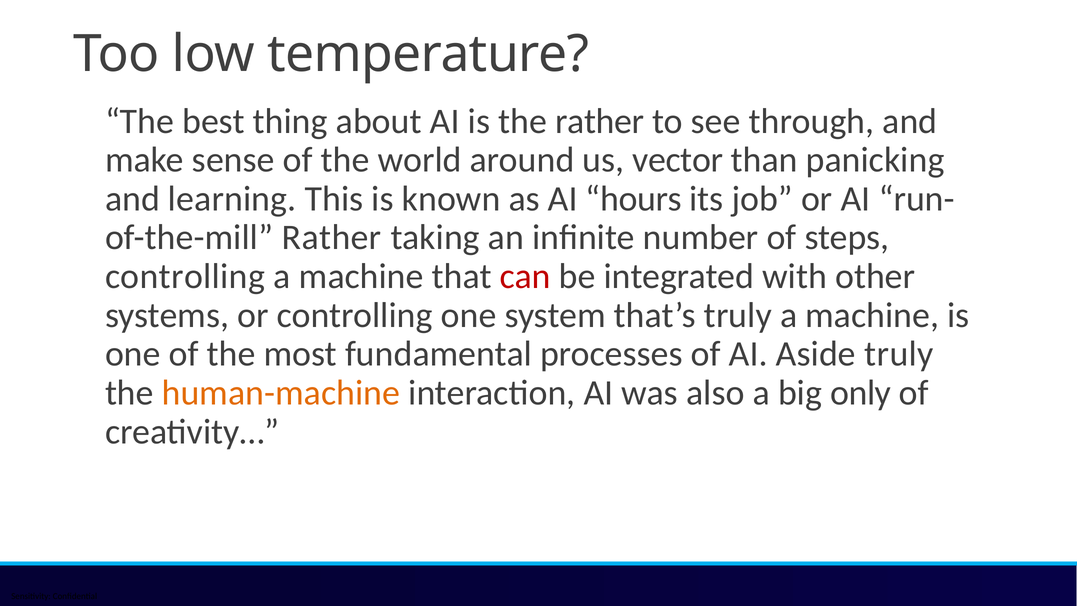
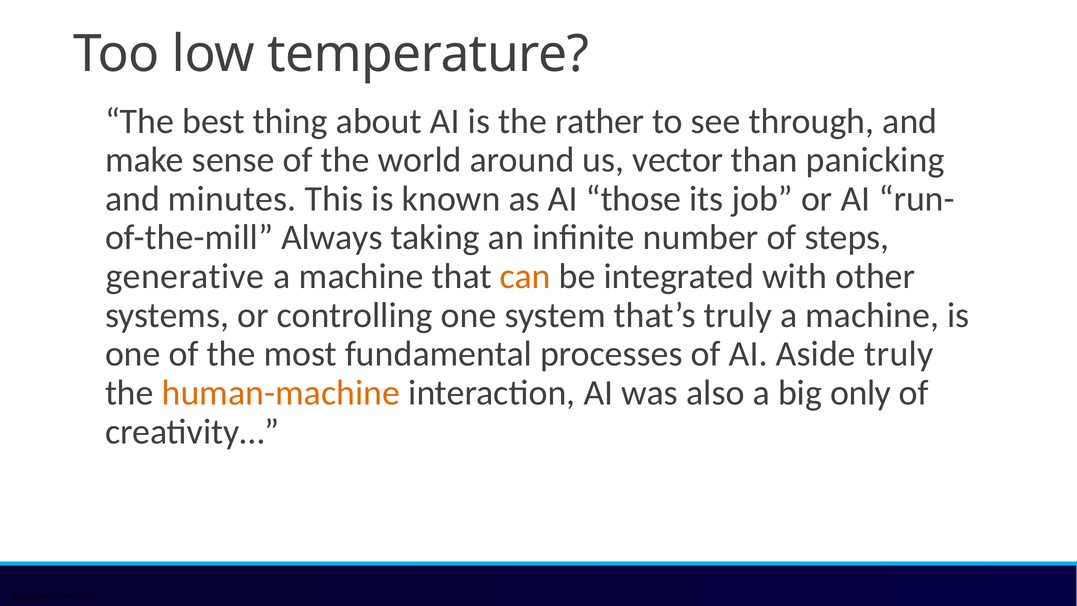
learning: learning -> minutes
hours: hours -> those
Rather at (332, 238): Rather -> Always
controlling at (185, 276): controlling -> generative
can colour: red -> orange
